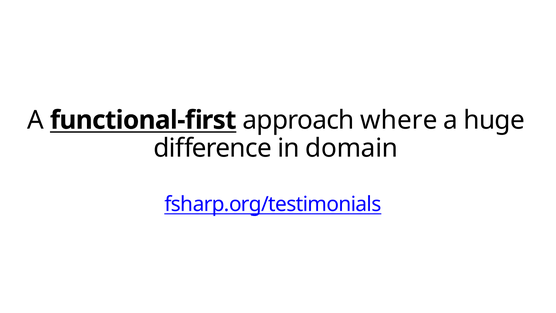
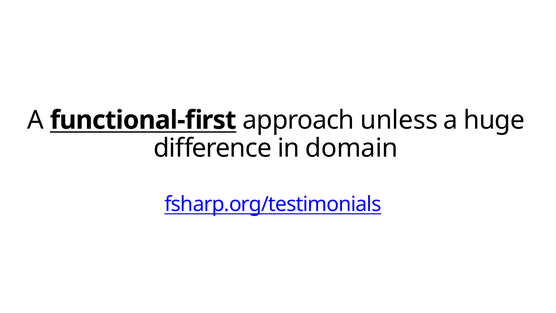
where: where -> unless
